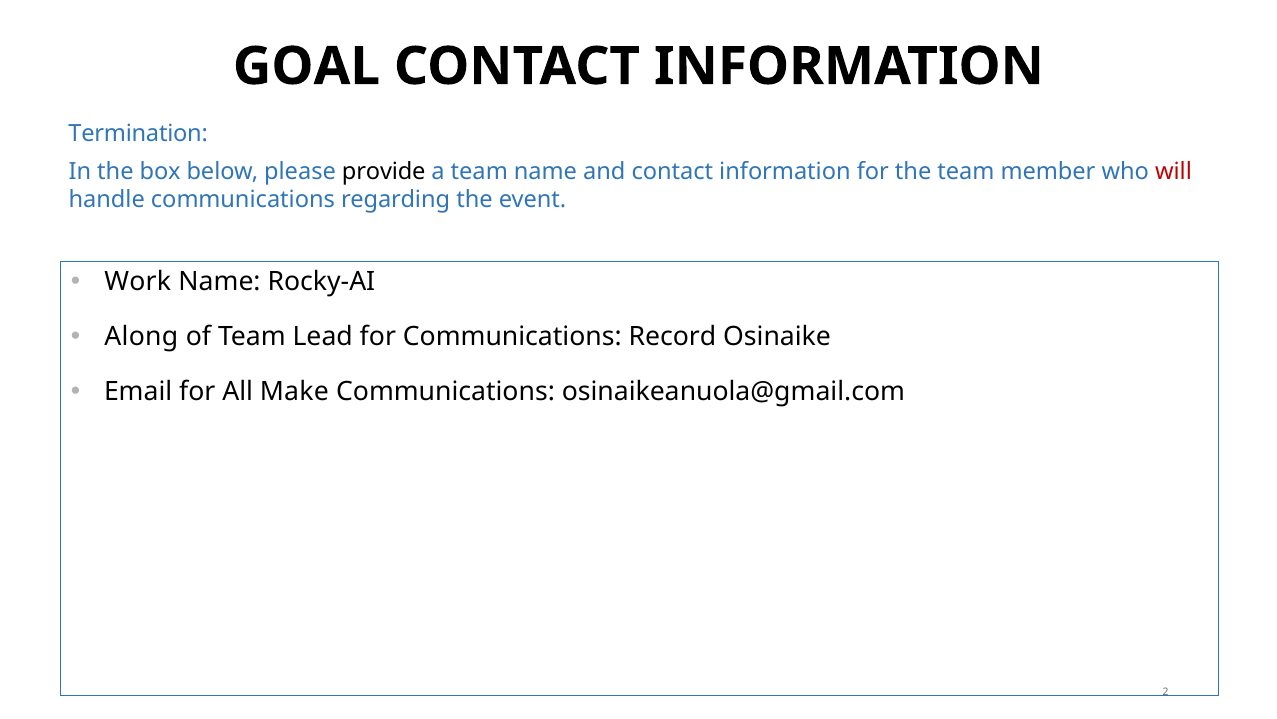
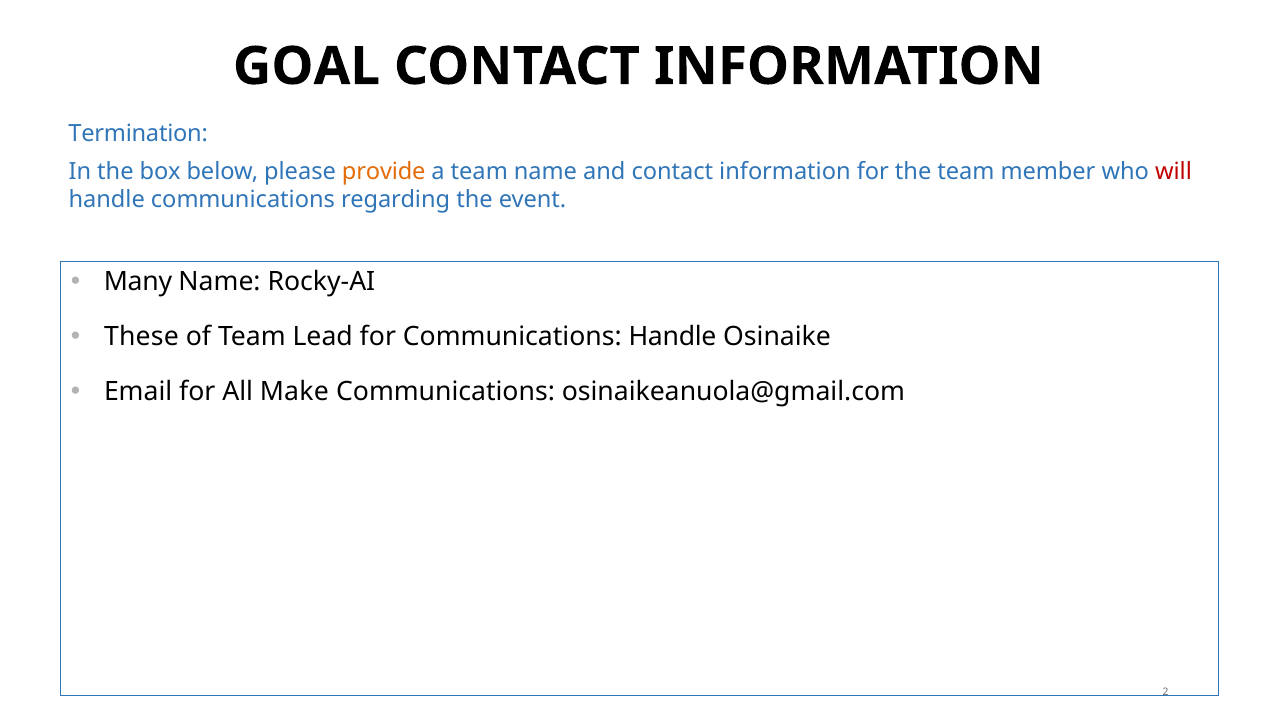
provide colour: black -> orange
Work: Work -> Many
Along: Along -> These
Communications Record: Record -> Handle
